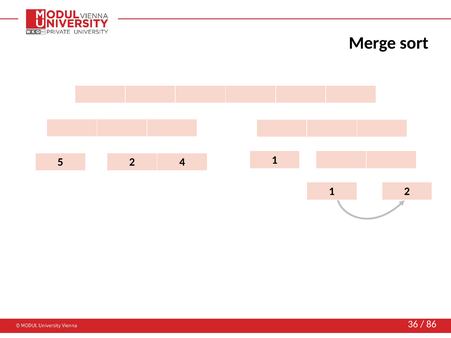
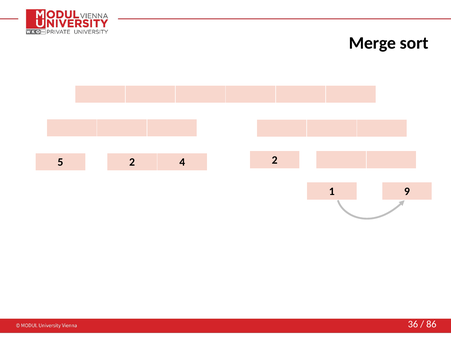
4 1: 1 -> 2
1 2: 2 -> 9
